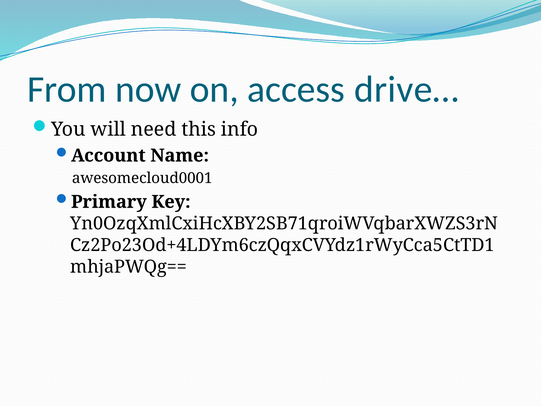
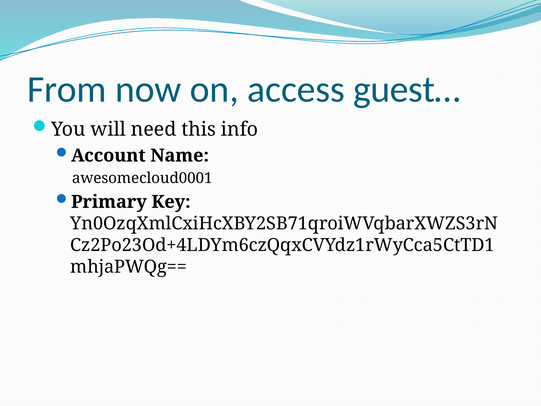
drive…: drive… -> guest…
